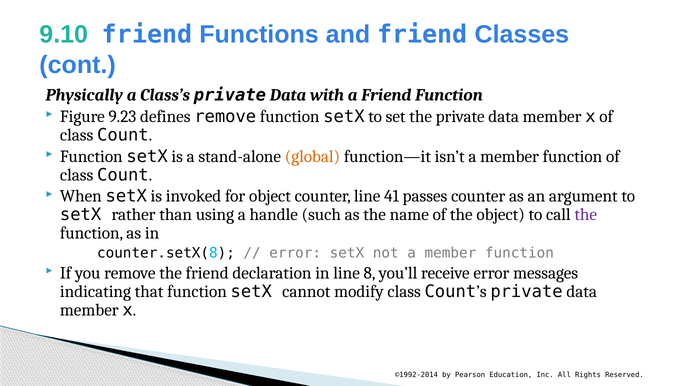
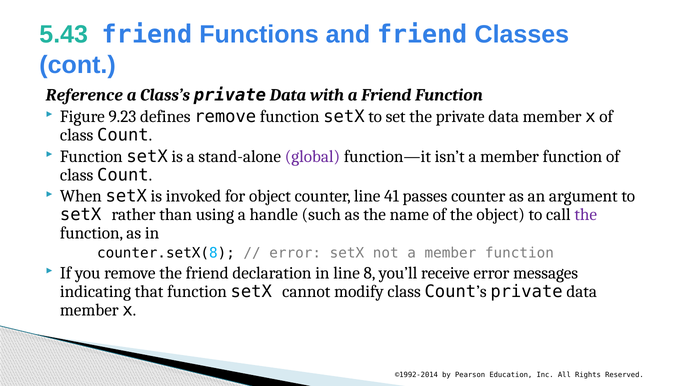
9.10: 9.10 -> 5.43
Physically: Physically -> Reference
global colour: orange -> purple
